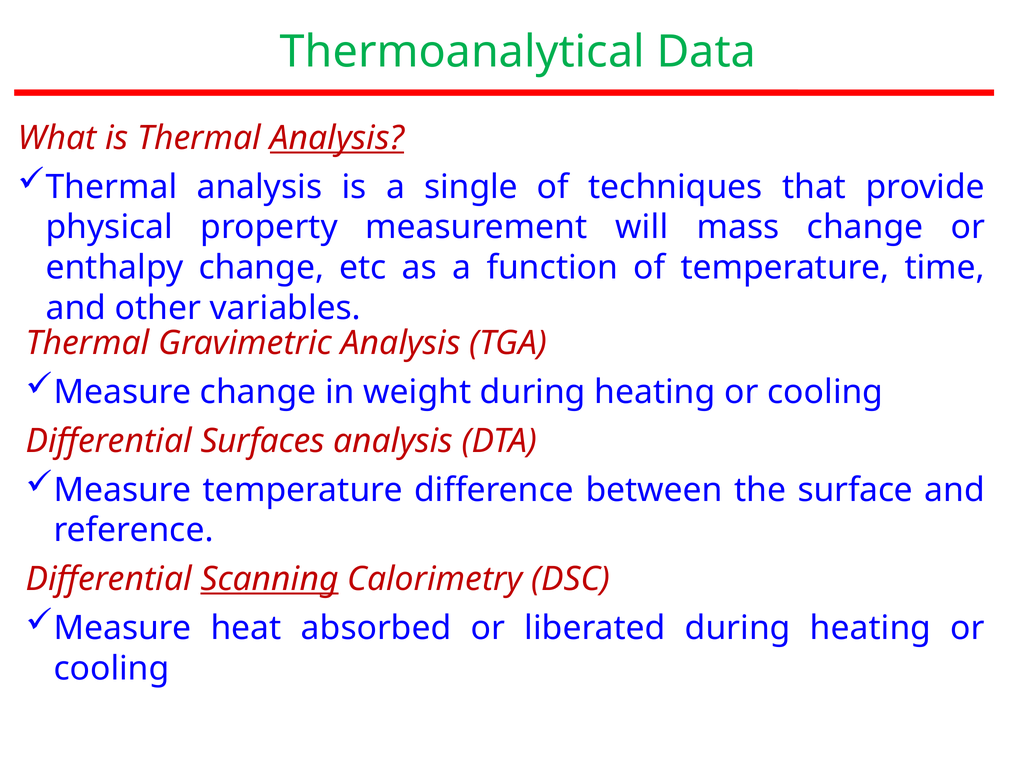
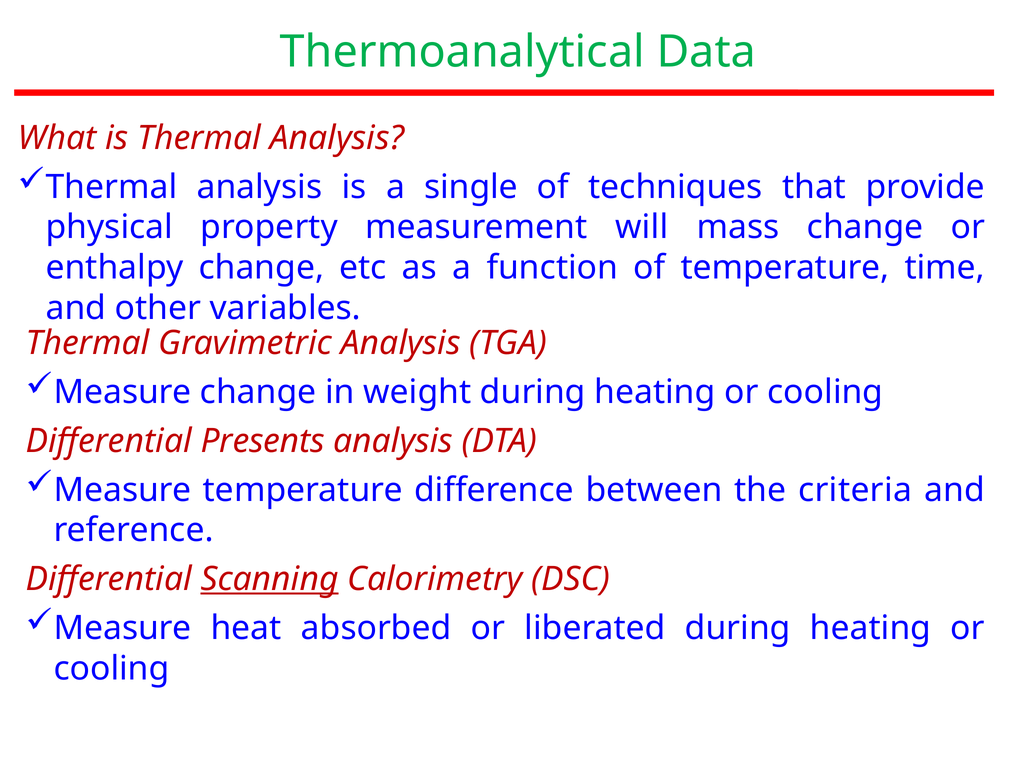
Analysis at (337, 138) underline: present -> none
Surfaces: Surfaces -> Presents
surface: surface -> criteria
